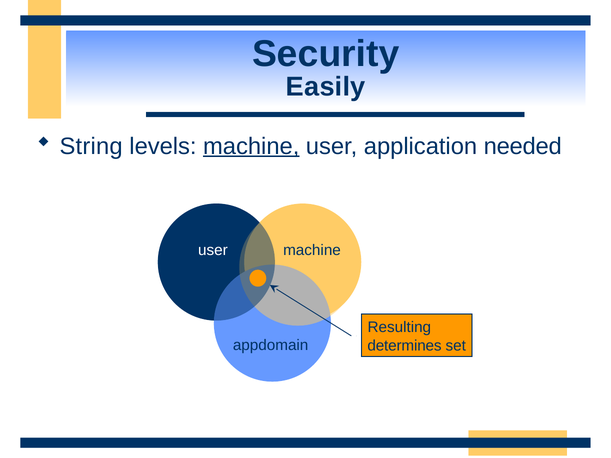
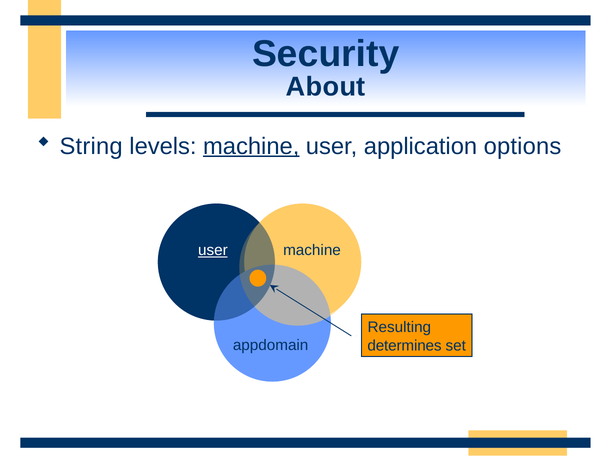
Easily: Easily -> About
needed: needed -> options
user at (213, 250) underline: none -> present
